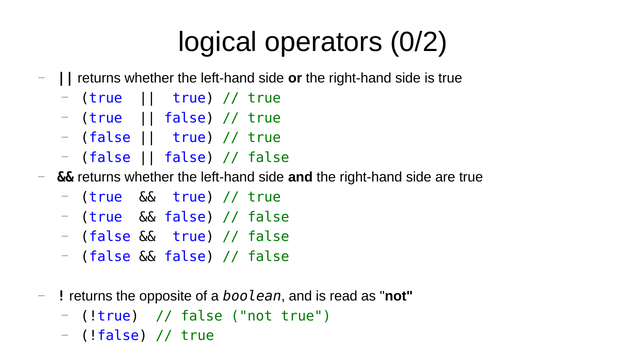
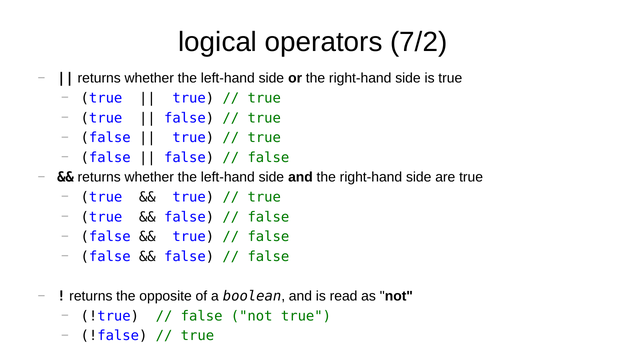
0/2: 0/2 -> 7/2
